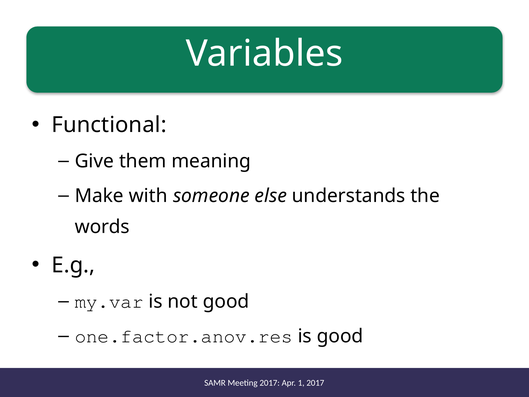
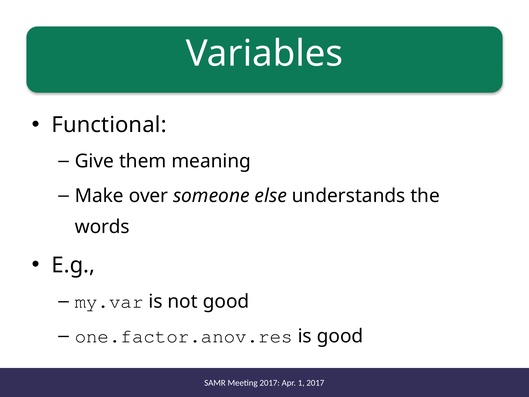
with: with -> over
